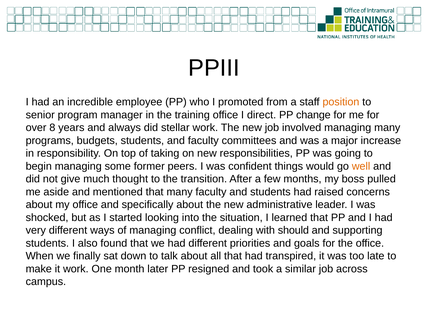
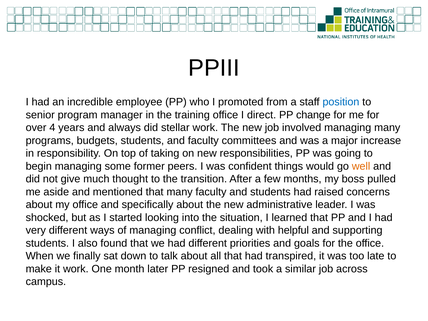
position colour: orange -> blue
8: 8 -> 4
should: should -> helpful
